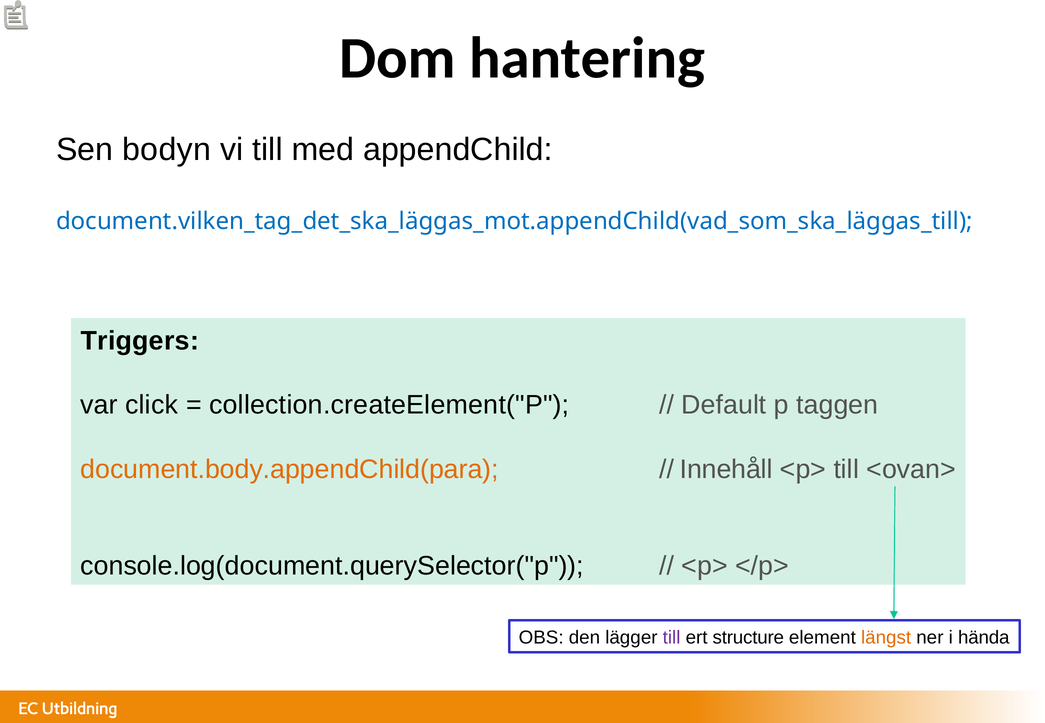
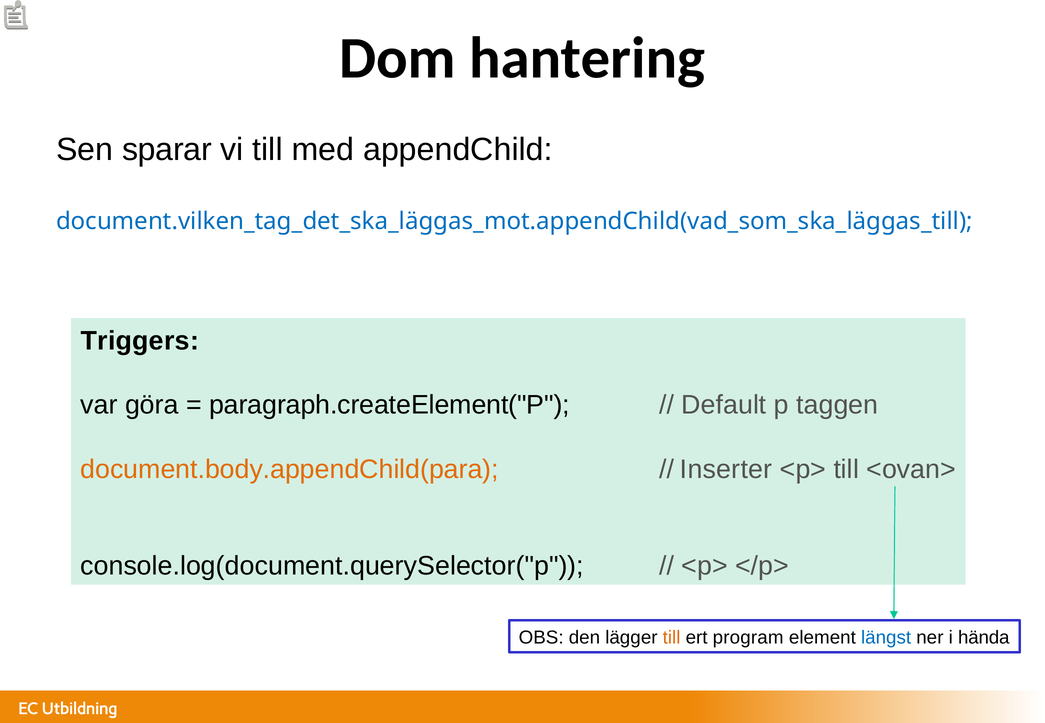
bodyn: bodyn -> sparar
click: click -> göra
collection.createElement("P: collection.createElement("P -> paragraph.createElement("P
Innehåll: Innehåll -> Inserter
till at (672, 638) colour: purple -> orange
structure: structure -> program
längst colour: orange -> blue
